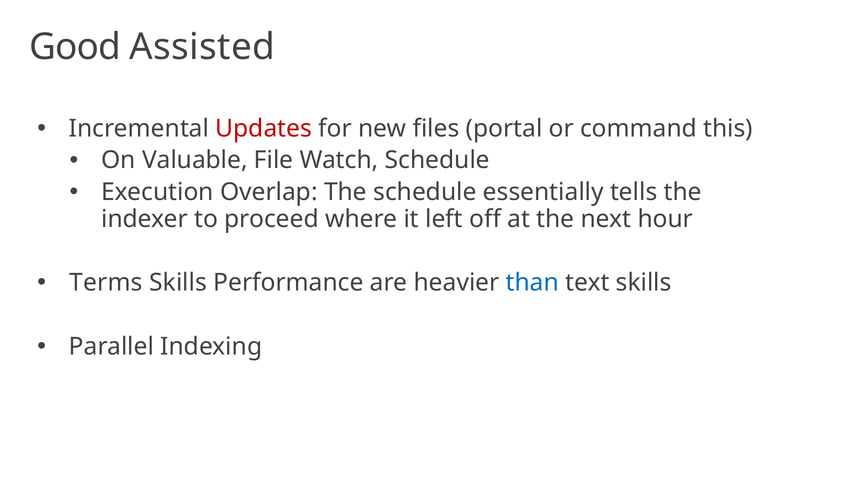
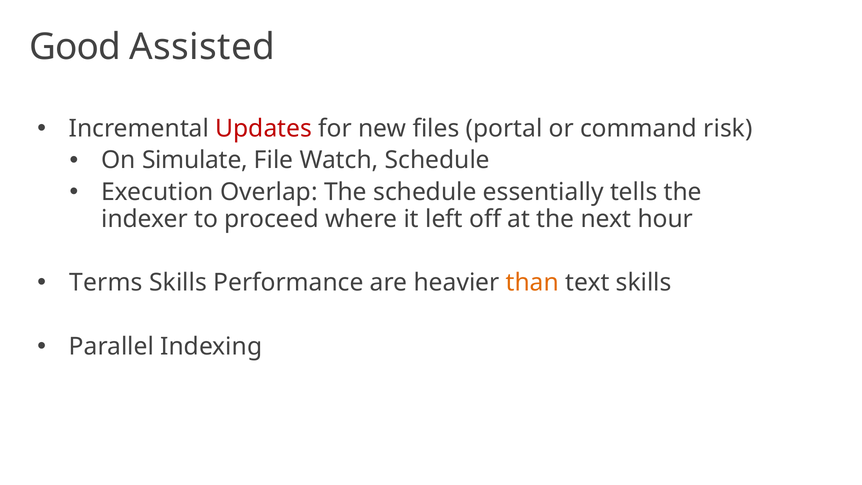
this: this -> risk
Valuable: Valuable -> Simulate
than colour: blue -> orange
